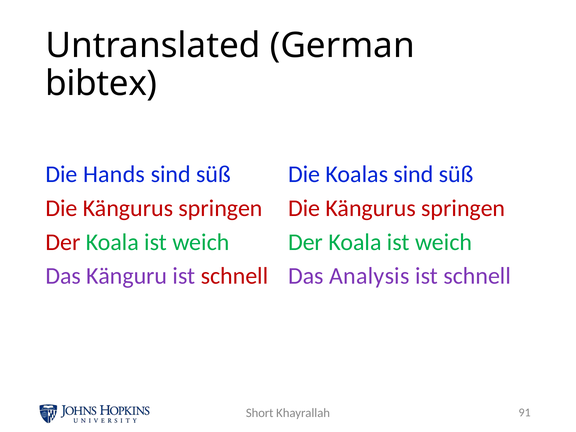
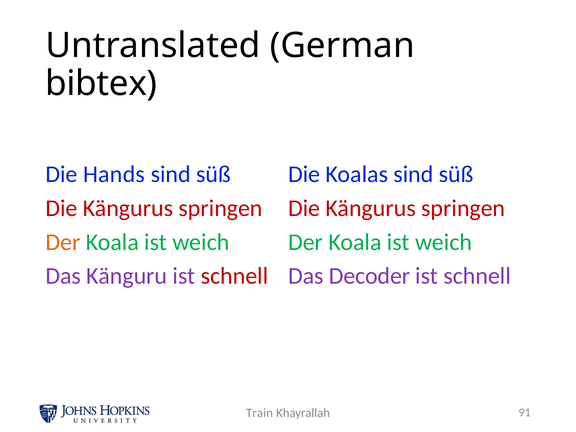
Der at (63, 242) colour: red -> orange
Analysis: Analysis -> Decoder
Short: Short -> Train
